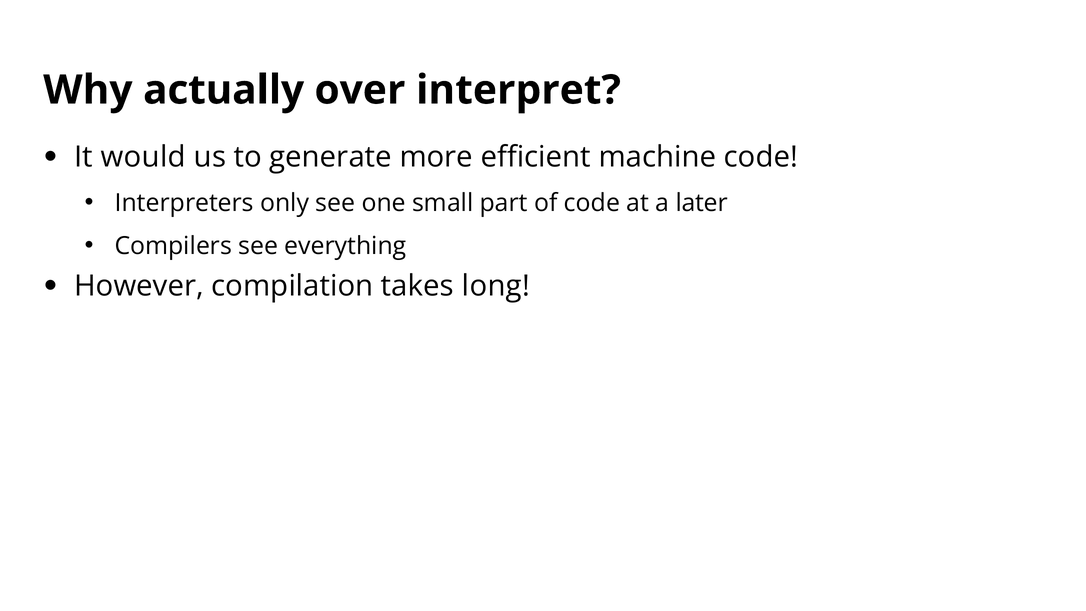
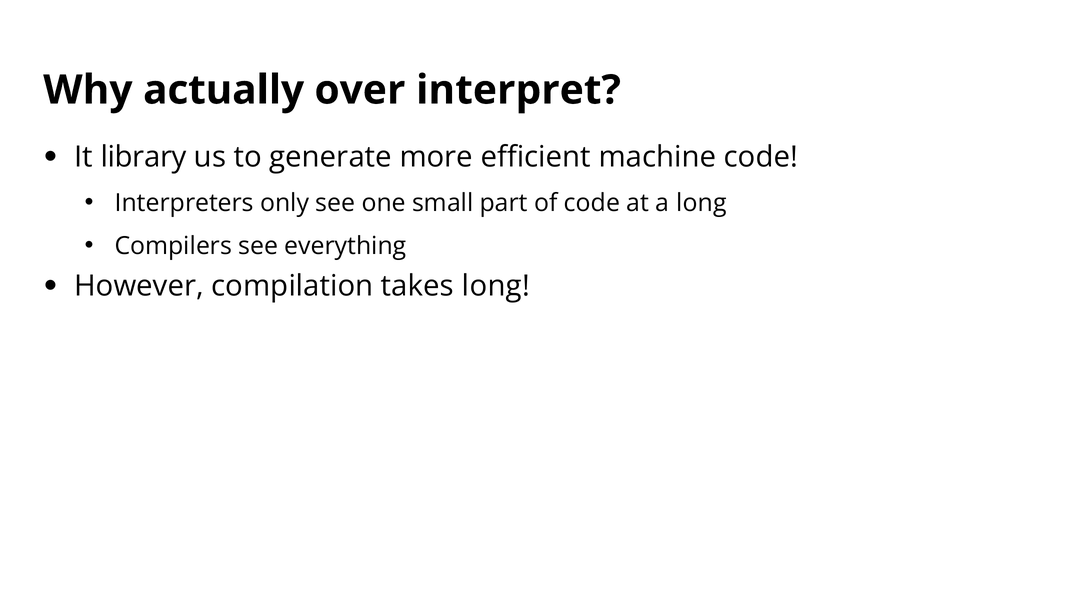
would: would -> library
a later: later -> long
